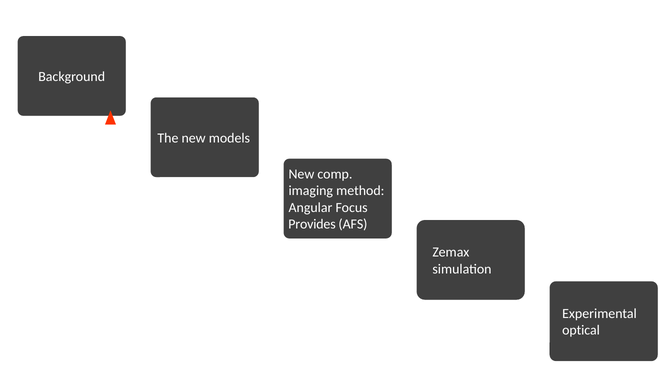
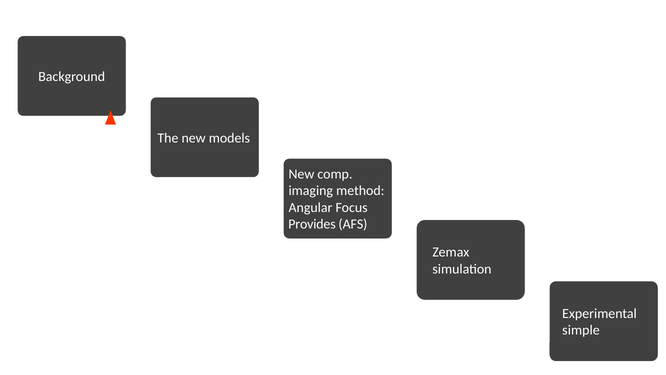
optical: optical -> simple
